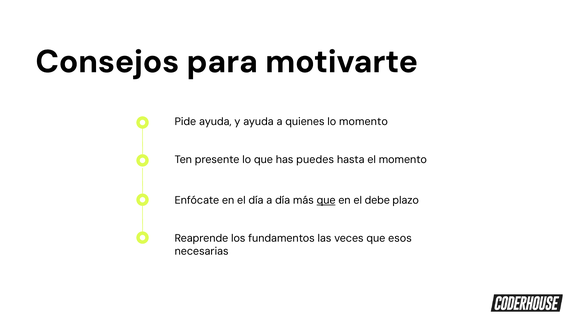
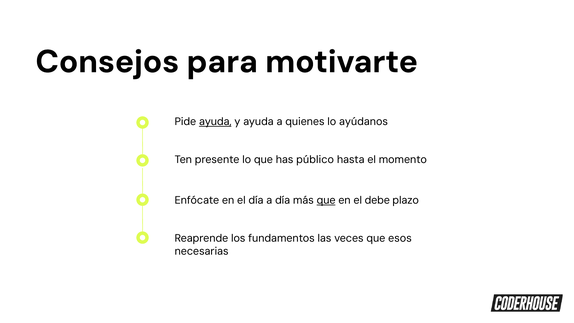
ayuda at (215, 122) underline: none -> present
lo momento: momento -> ayúdanos
puedes: puedes -> público
